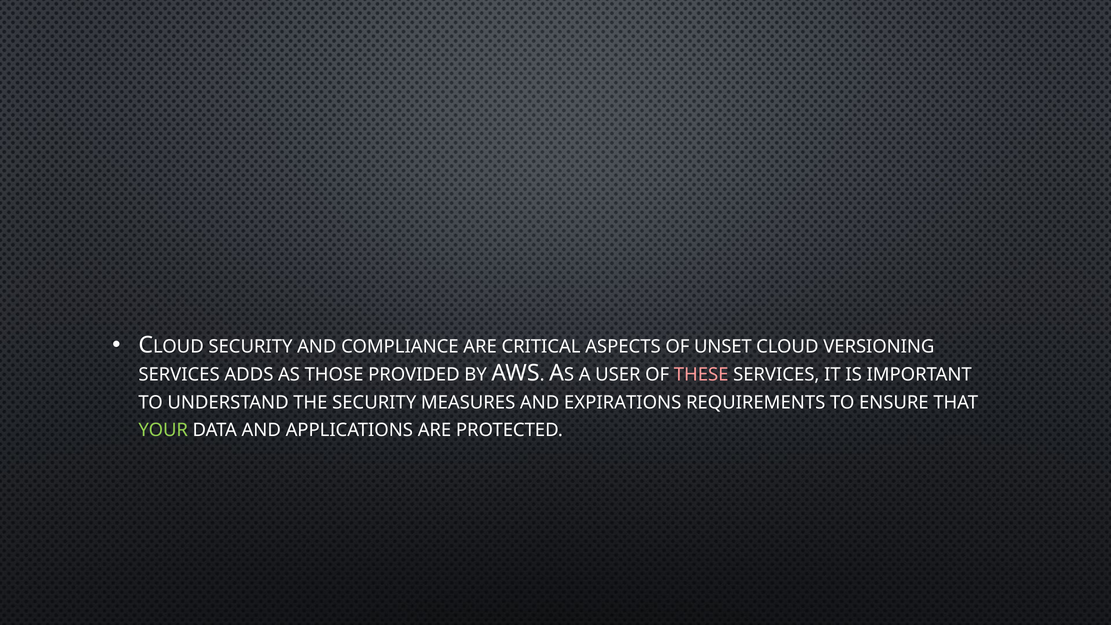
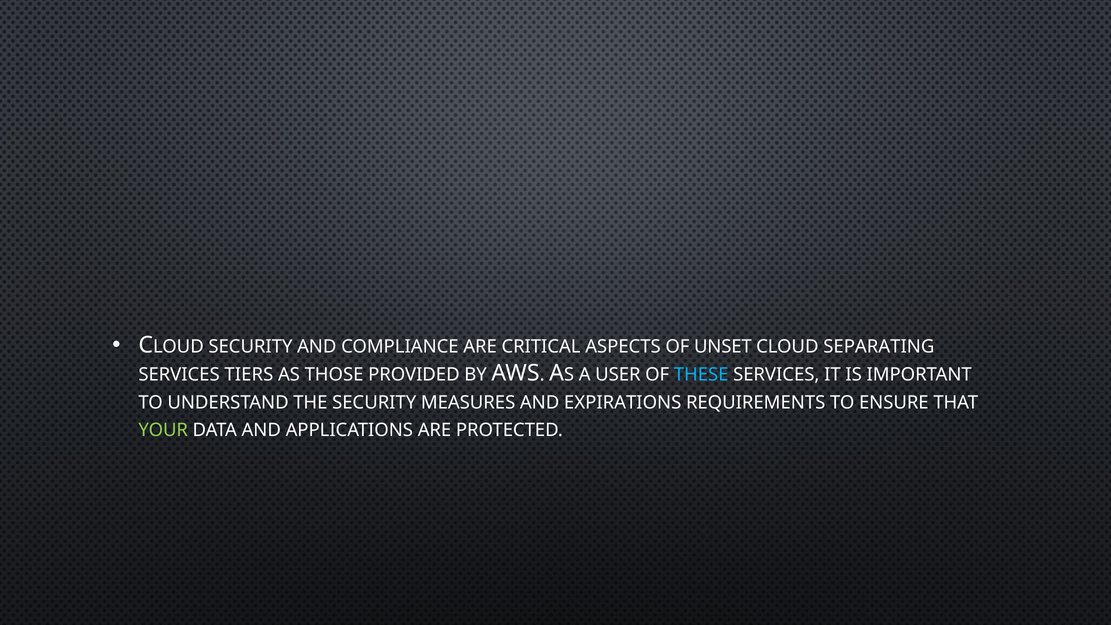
VERSIONING: VERSIONING -> SEPARATING
ADDS: ADDS -> TIERS
THESE colour: pink -> light blue
